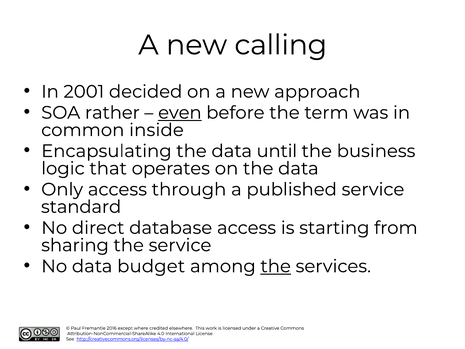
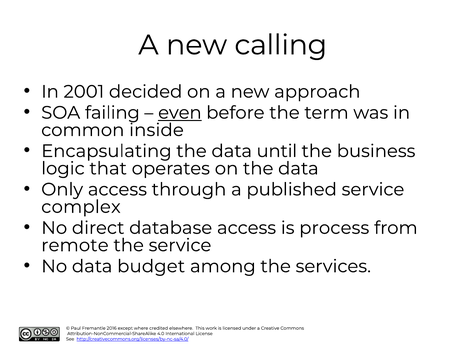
rather: rather -> failing
standard: standard -> complex
starting: starting -> process
sharing: sharing -> remote
the at (276, 266) underline: present -> none
